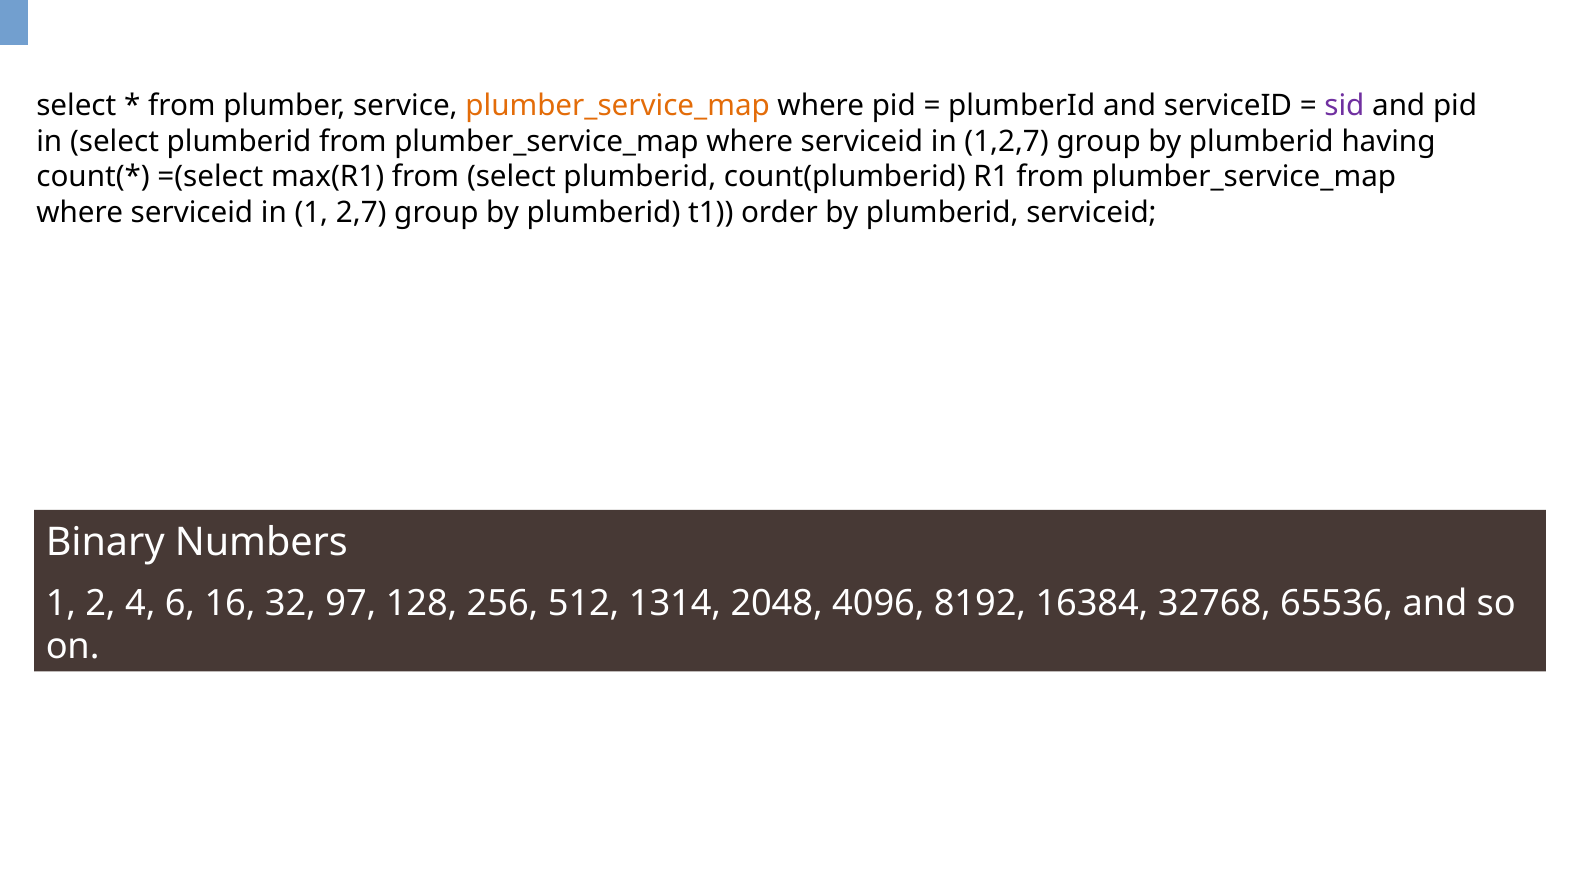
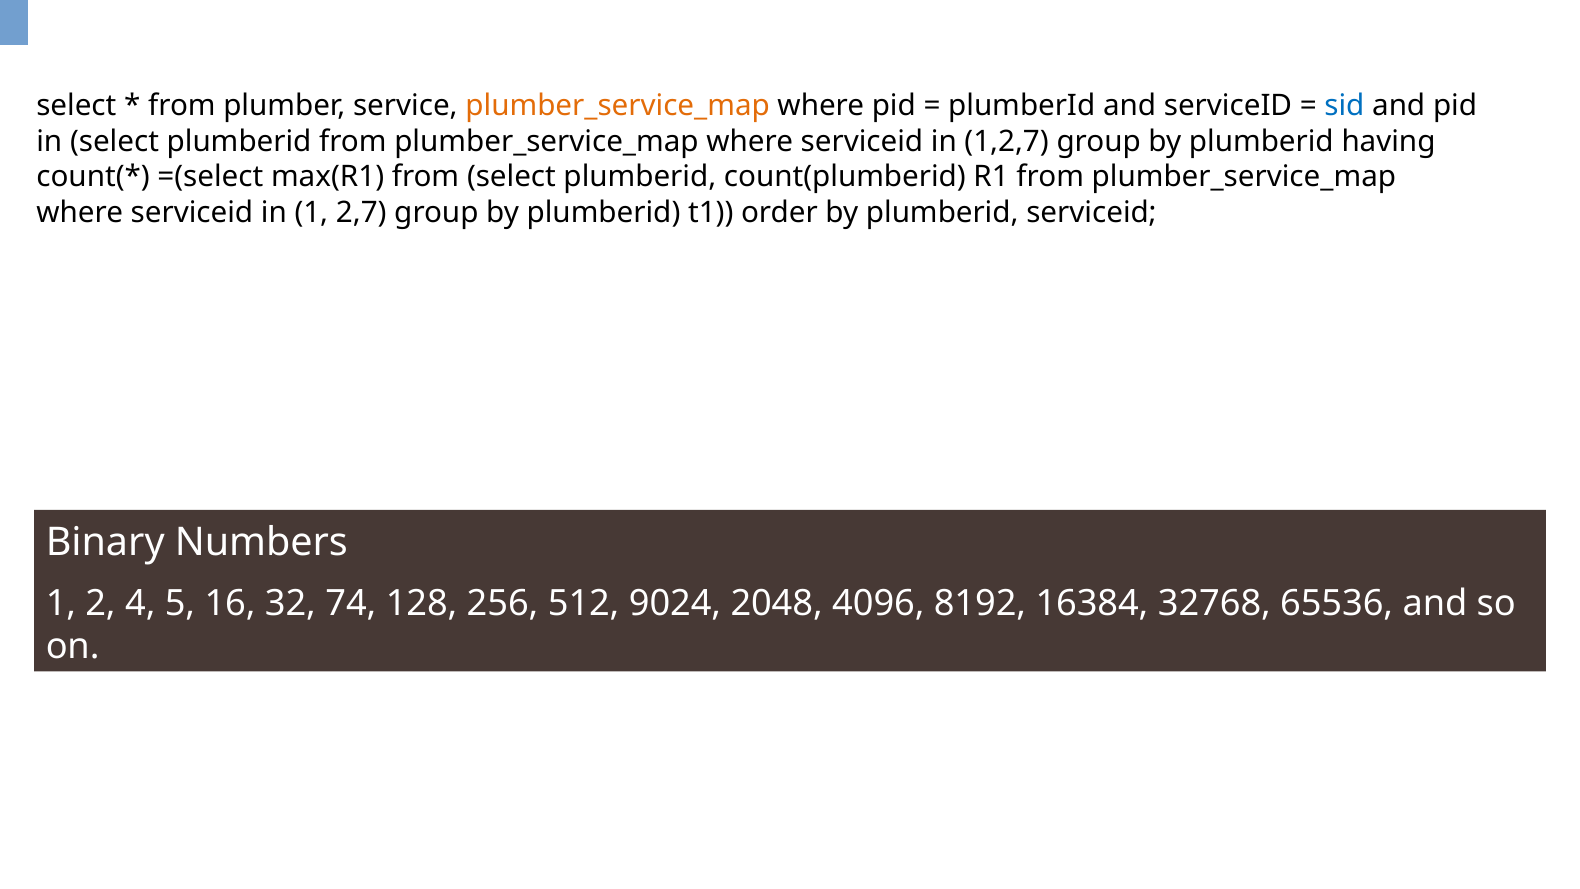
sid colour: purple -> blue
6: 6 -> 5
97: 97 -> 74
1314: 1314 -> 9024
